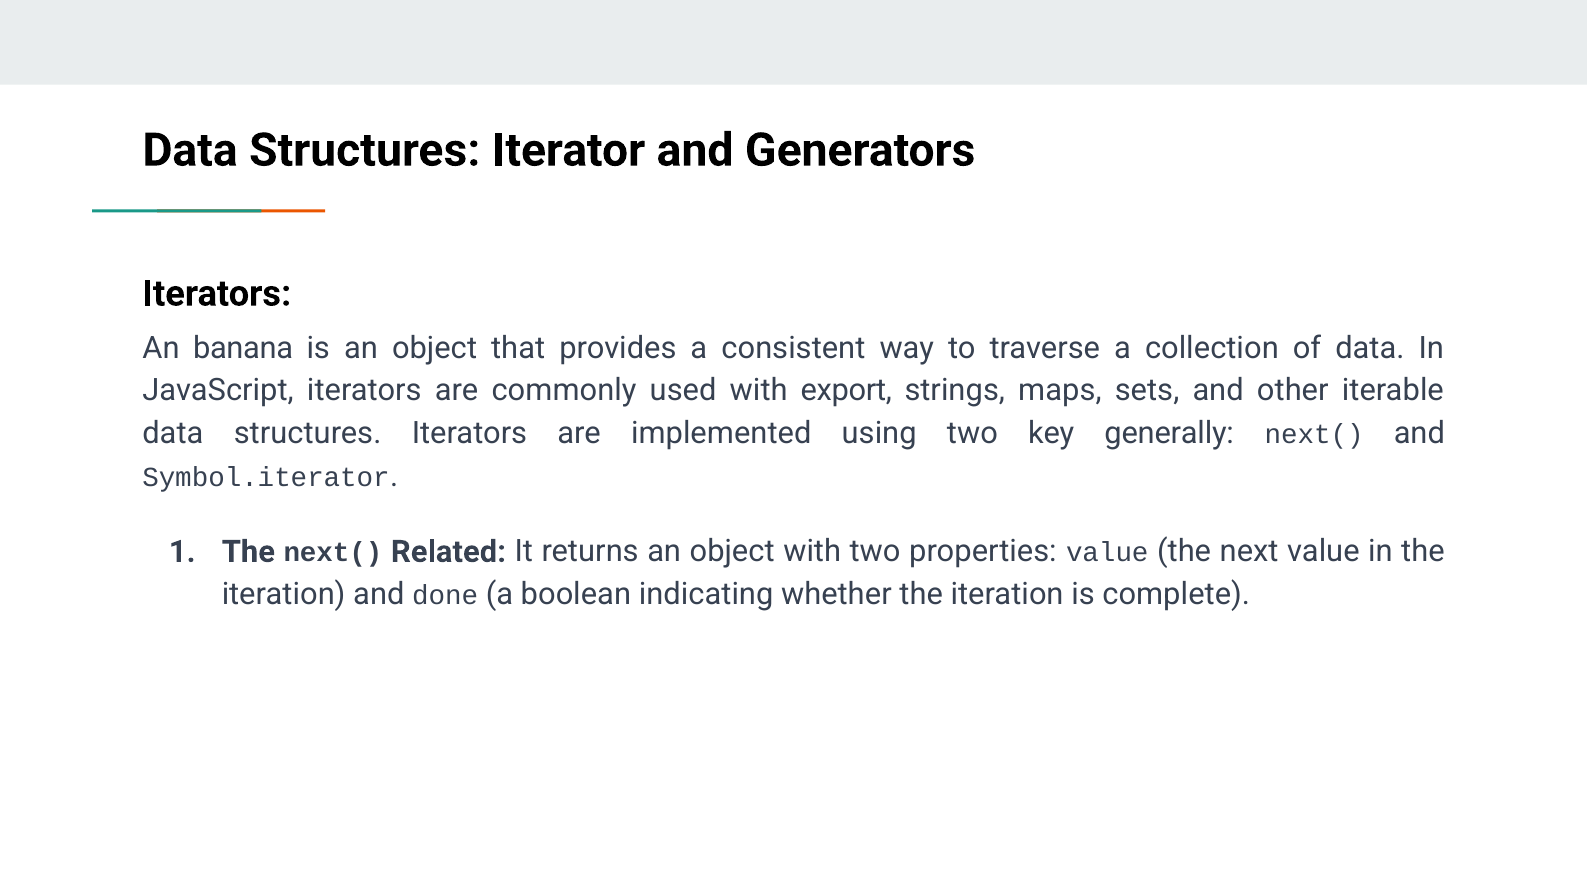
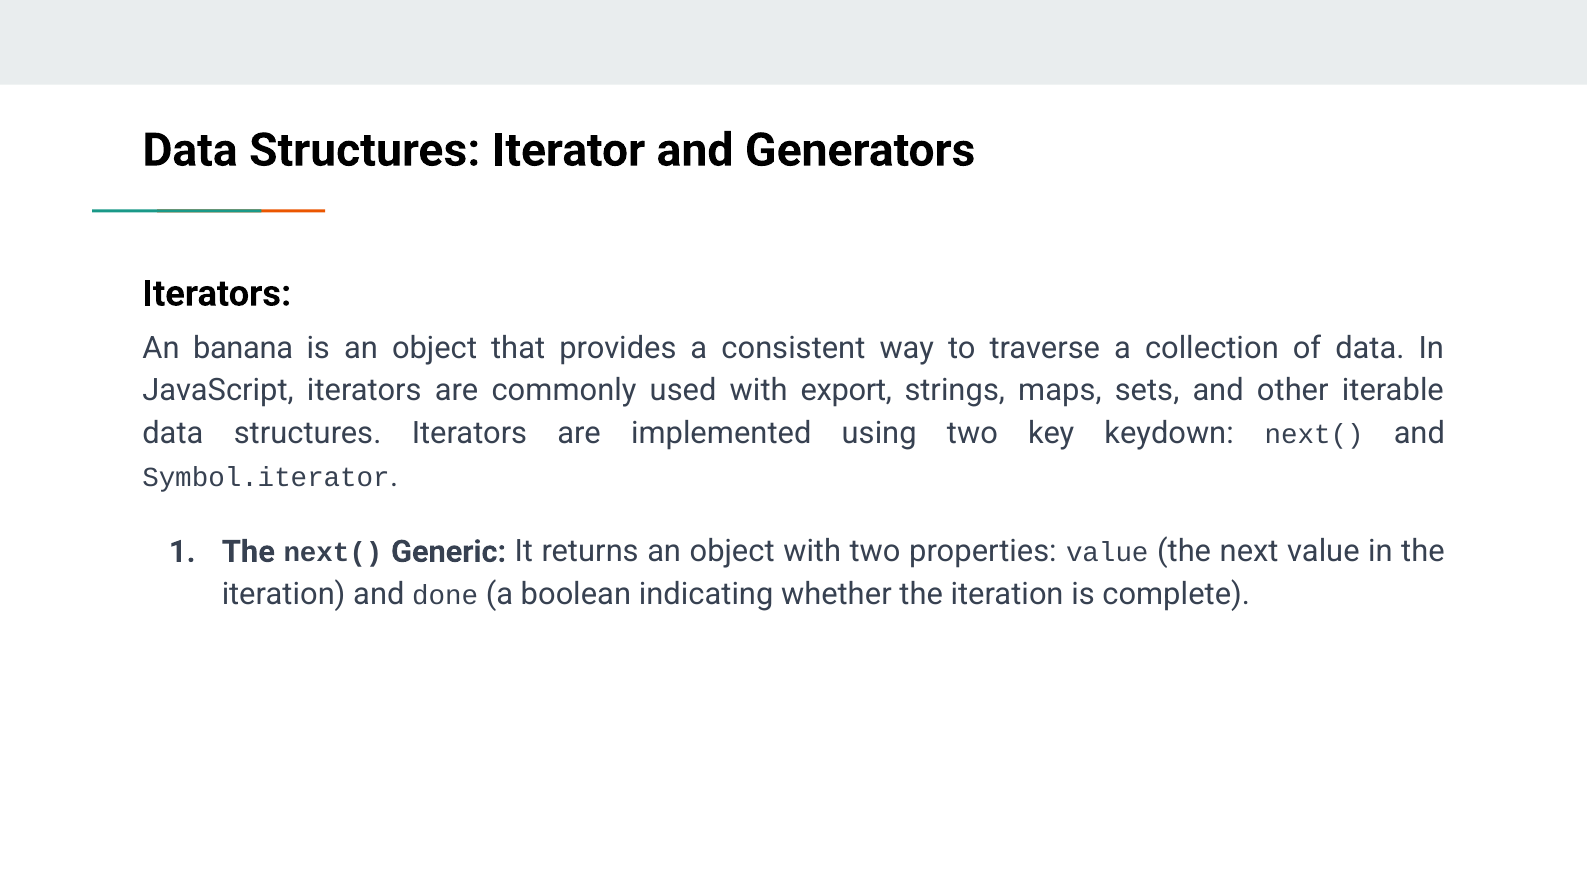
generally: generally -> keydown
Related: Related -> Generic
